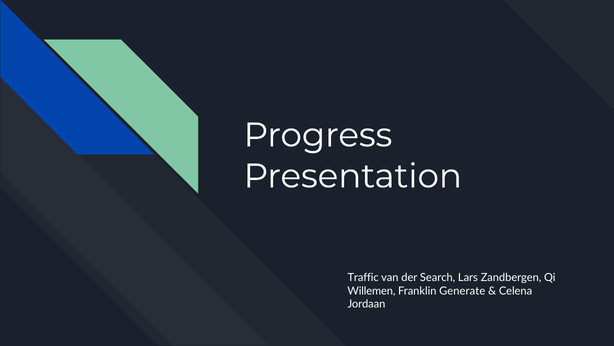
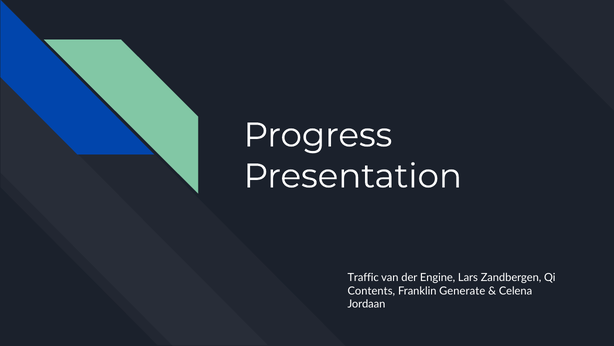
Search: Search -> Engine
Willemen: Willemen -> Contents
